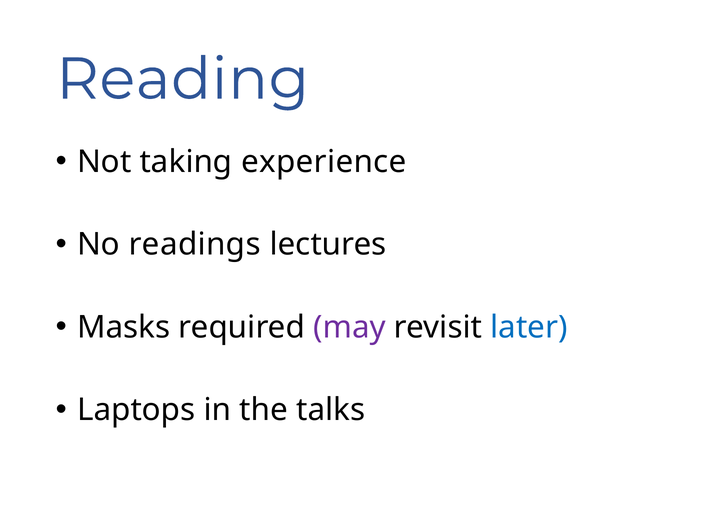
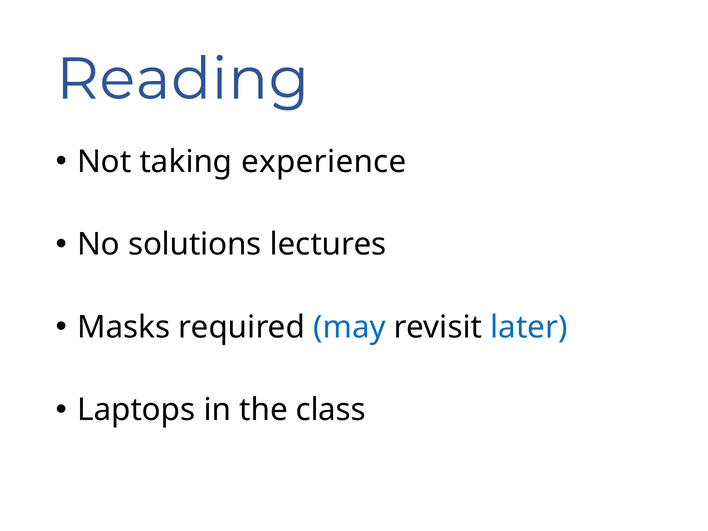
readings: readings -> solutions
may colour: purple -> blue
talks: talks -> class
